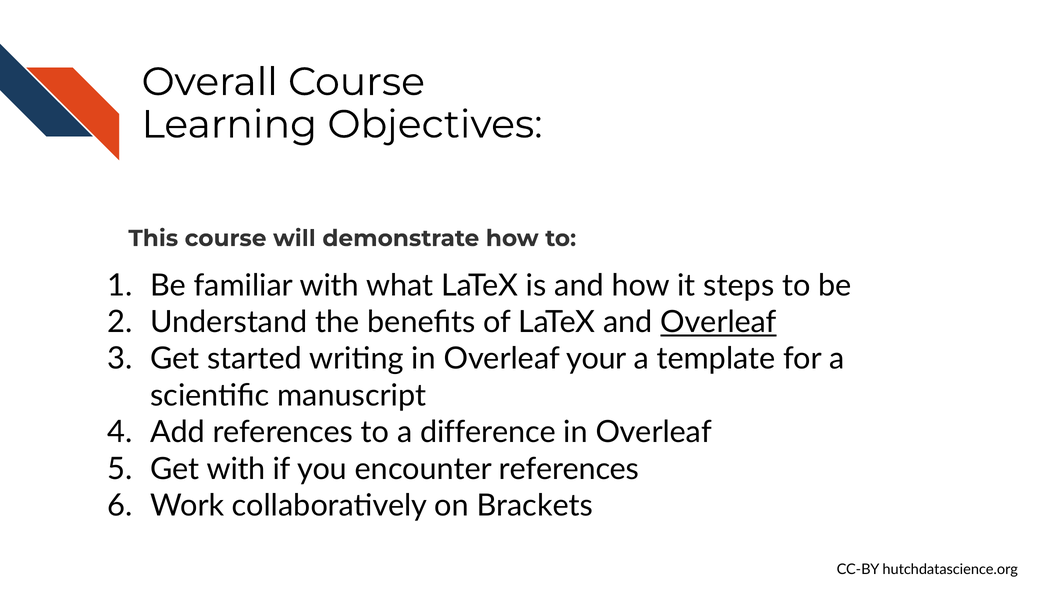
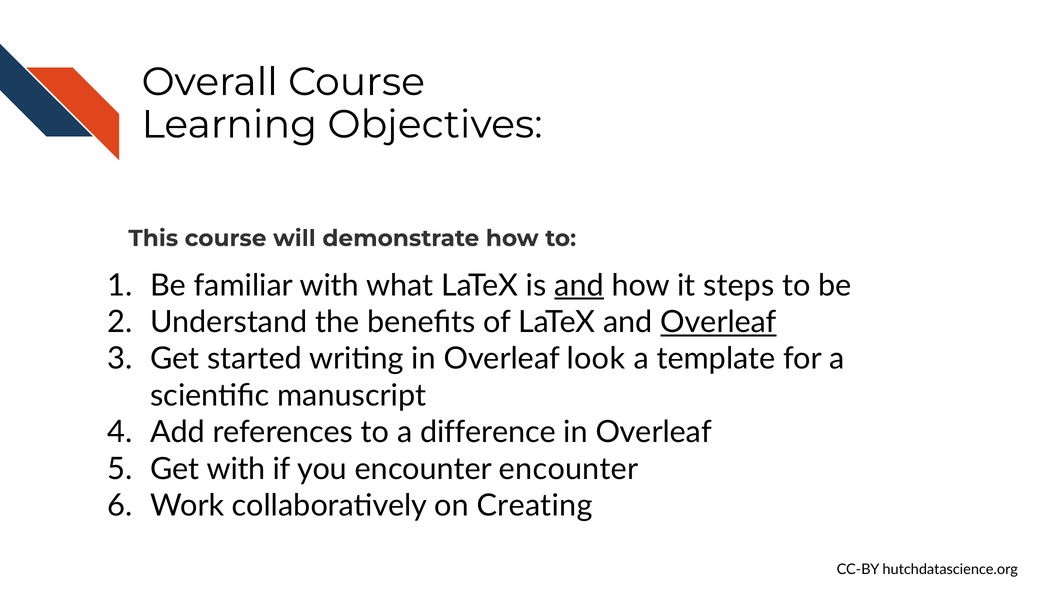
and at (579, 286) underline: none -> present
your: your -> look
encounter references: references -> encounter
Brackets: Brackets -> Creating
